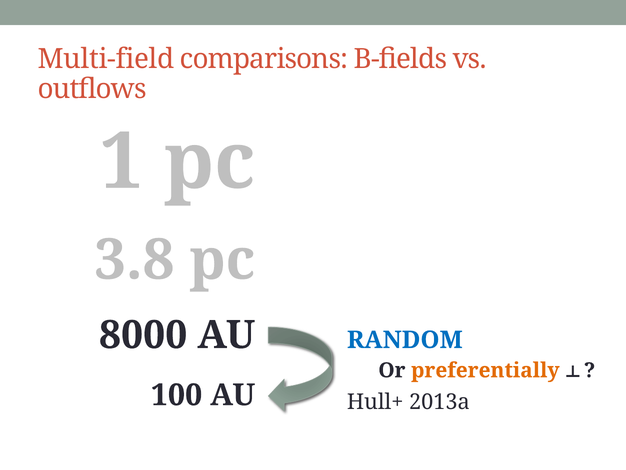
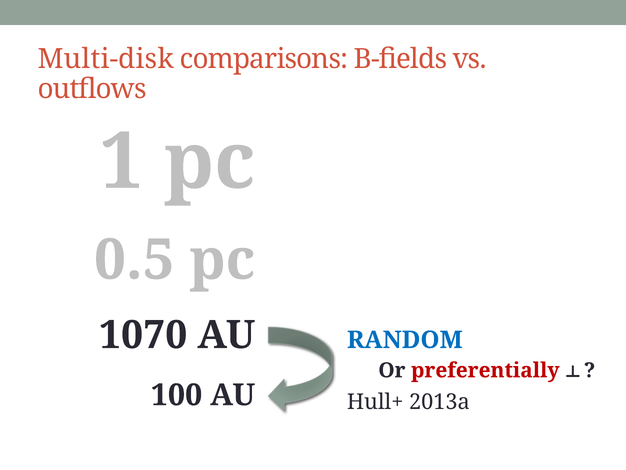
Multi-field: Multi-field -> Multi-disk
3.8: 3.8 -> 0.5
8000: 8000 -> 1070
preferentially colour: orange -> red
